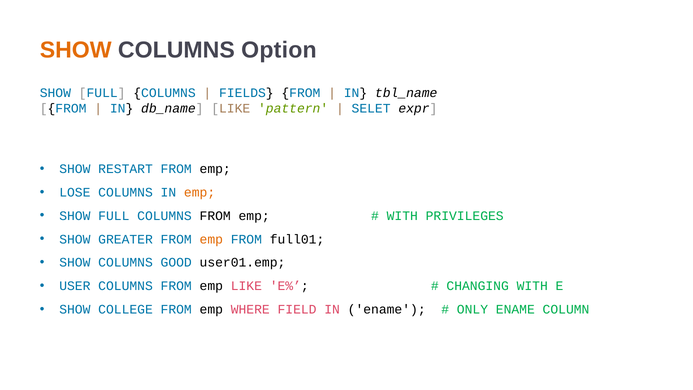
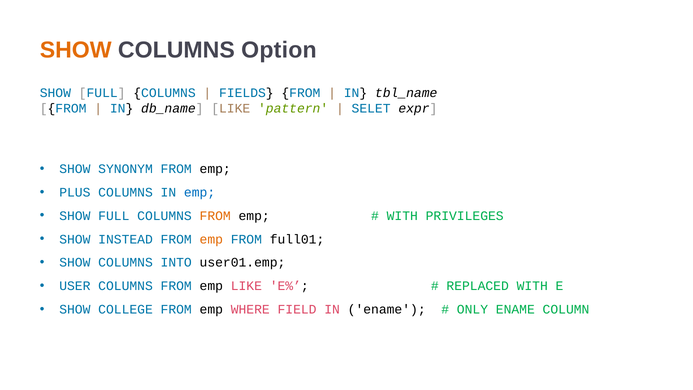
RESTART: RESTART -> SYNONYM
LOSE: LOSE -> PLUS
emp at (200, 192) colour: orange -> blue
FROM at (215, 216) colour: black -> orange
GREATER: GREATER -> INSTEAD
GOOD: GOOD -> INTO
CHANGING: CHANGING -> REPLACED
